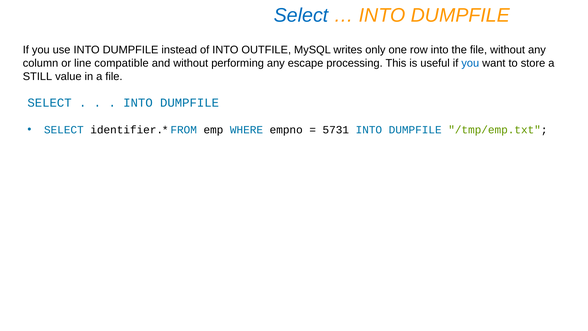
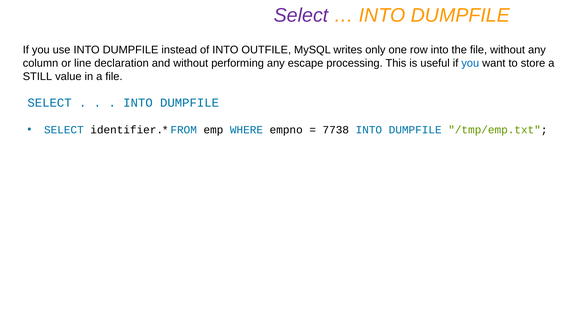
Select at (301, 15) colour: blue -> purple
compatible: compatible -> declaration
5731: 5731 -> 7738
